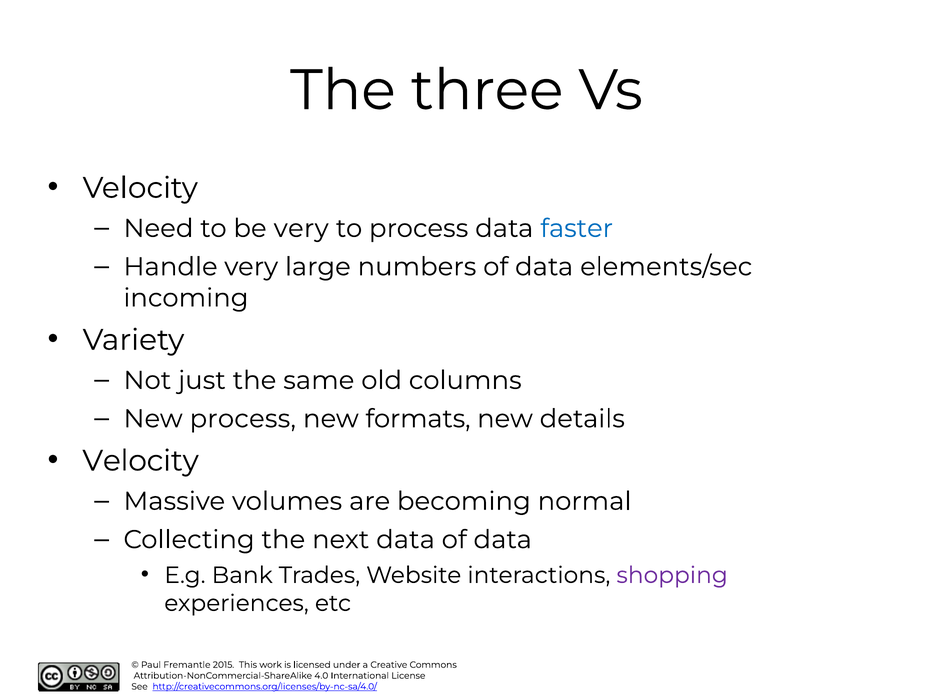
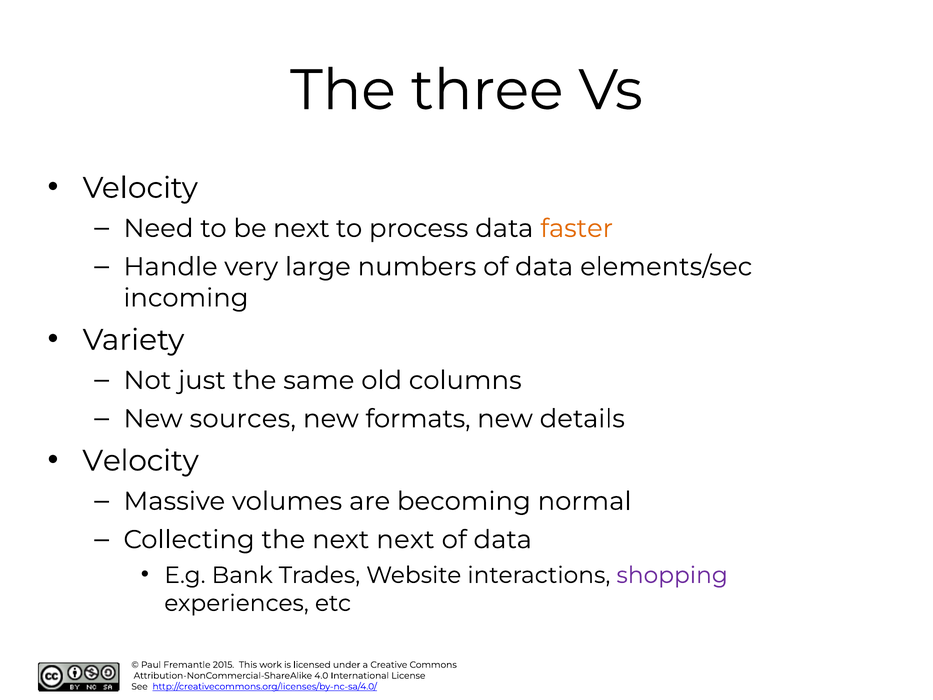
be very: very -> next
faster colour: blue -> orange
New process: process -> sources
next data: data -> next
